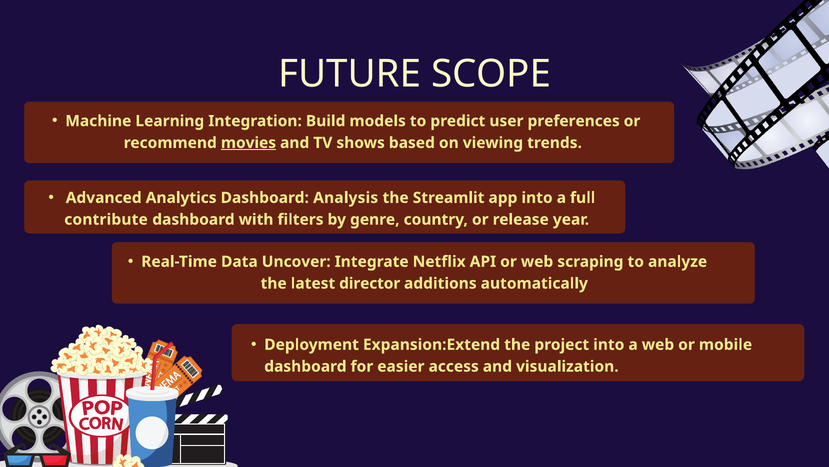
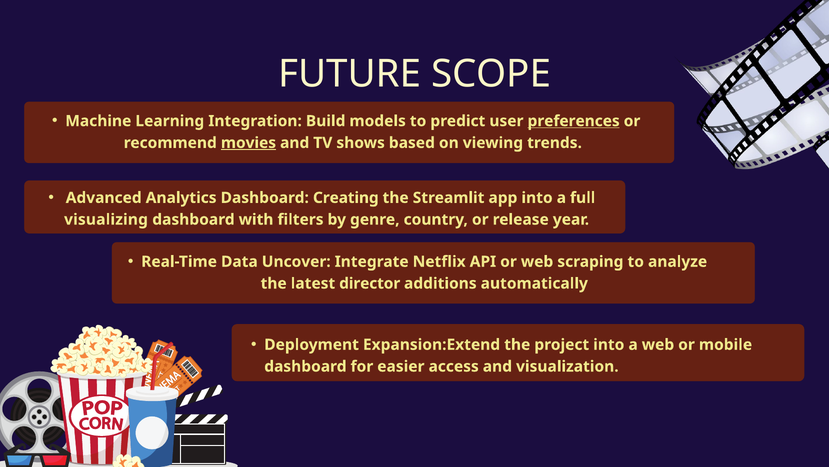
preferences underline: none -> present
Analysis: Analysis -> Creating
contribute: contribute -> visualizing
